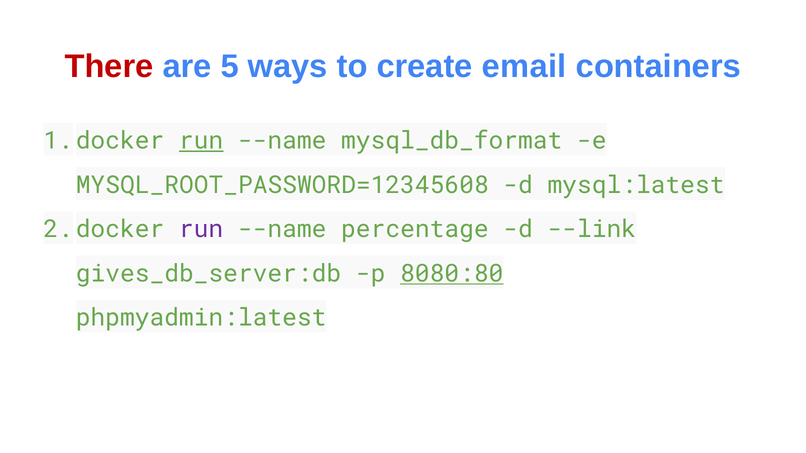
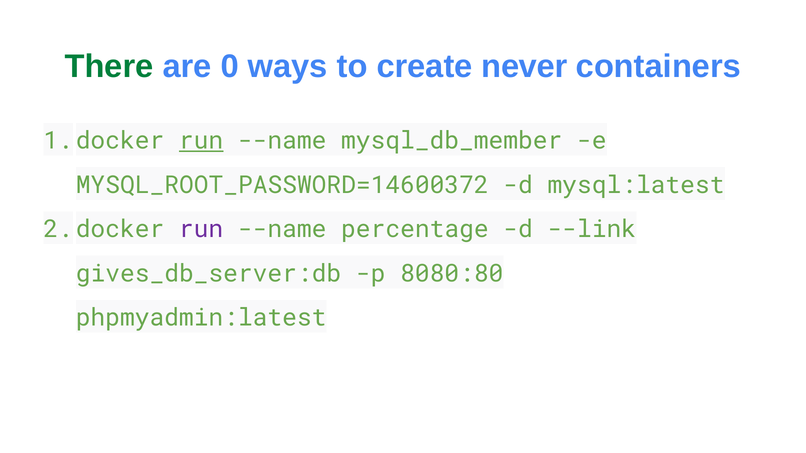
There colour: red -> green
5: 5 -> 0
email: email -> never
mysql_db_format: mysql_db_format -> mysql_db_member
MYSQL_ROOT_PASSWORD=12345608: MYSQL_ROOT_PASSWORD=12345608 -> MYSQL_ROOT_PASSWORD=14600372
8080:80 underline: present -> none
